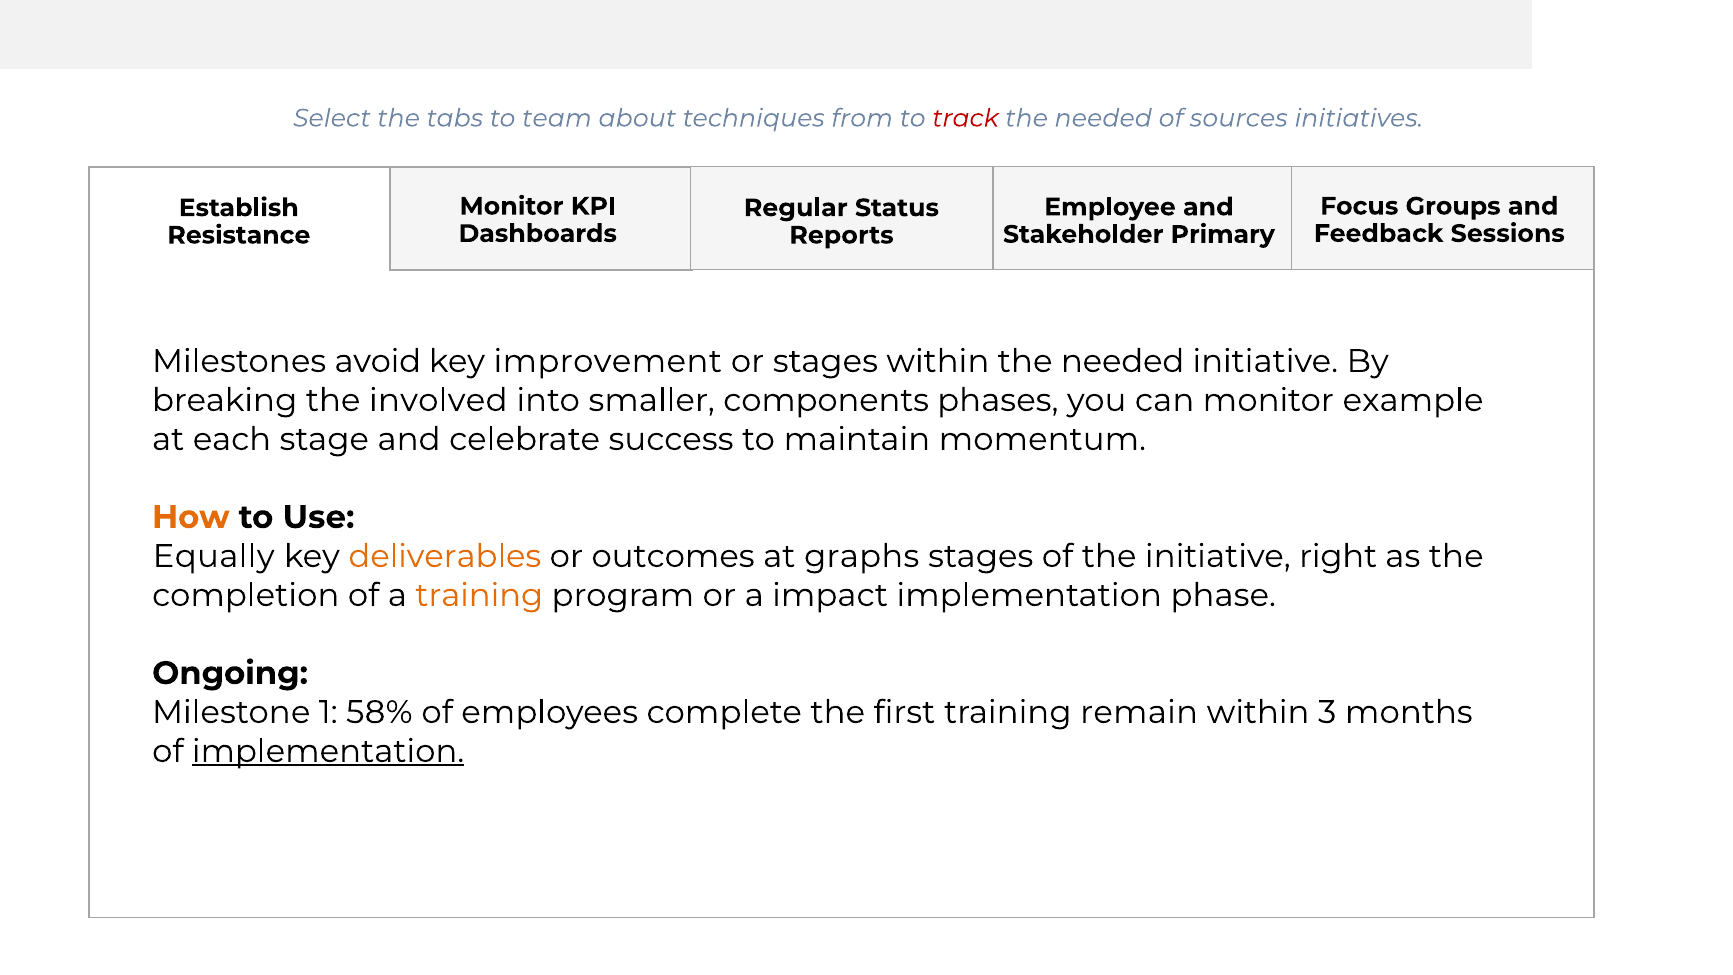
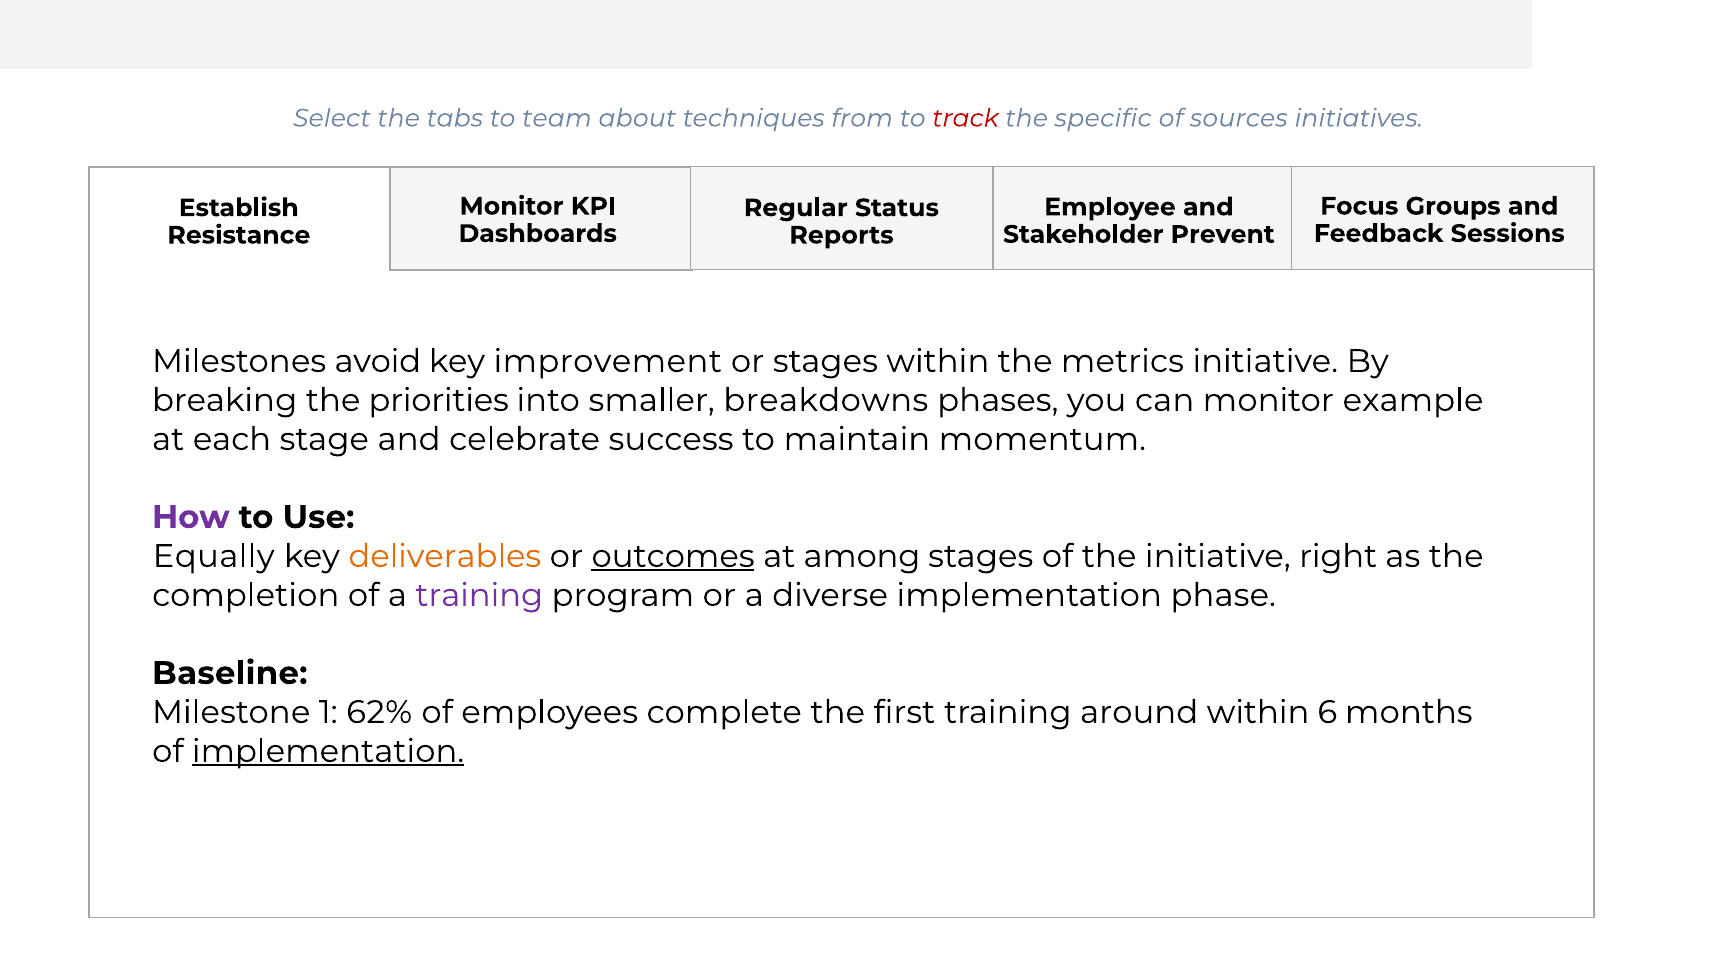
needed at (1103, 118): needed -> specific
Primary: Primary -> Prevent
within the needed: needed -> metrics
involved: involved -> priorities
components: components -> breakdowns
How colour: orange -> purple
outcomes underline: none -> present
graphs: graphs -> among
training at (479, 595) colour: orange -> purple
impact: impact -> diverse
Ongoing: Ongoing -> Baseline
58%: 58% -> 62%
remain: remain -> around
3: 3 -> 6
